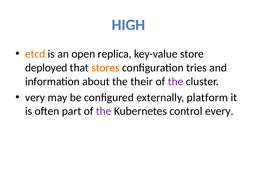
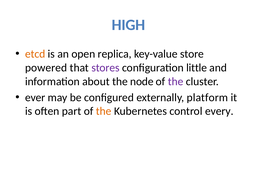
deployed: deployed -> powered
stores colour: orange -> purple
tries: tries -> little
their: their -> node
very: very -> ever
the at (104, 111) colour: purple -> orange
